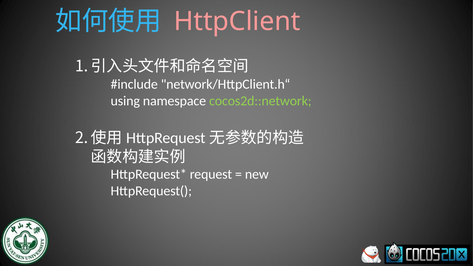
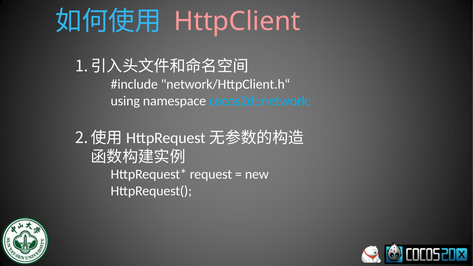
cocos2d::network colour: light green -> light blue
